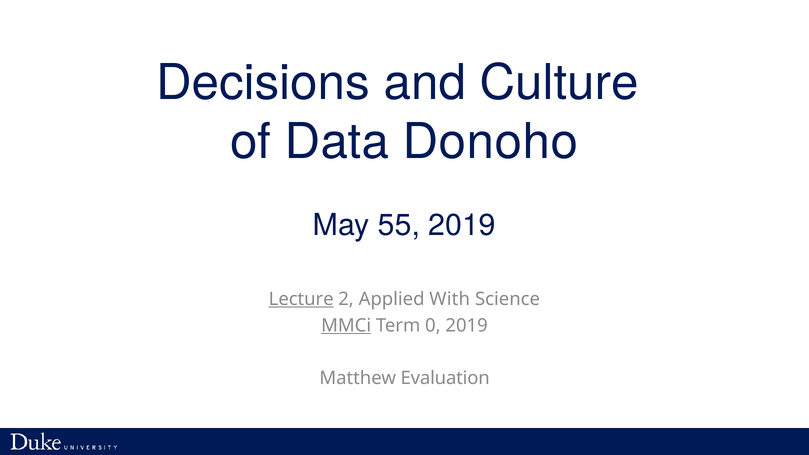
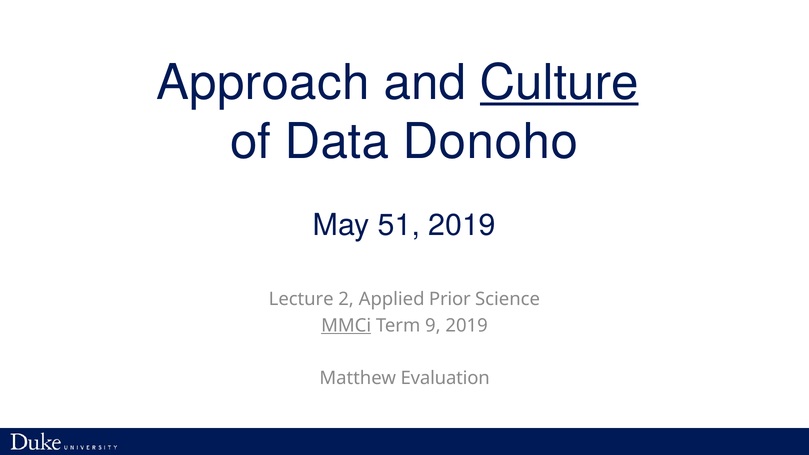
Decisions: Decisions -> Approach
Culture underline: none -> present
55: 55 -> 51
Lecture underline: present -> none
With: With -> Prior
0: 0 -> 9
